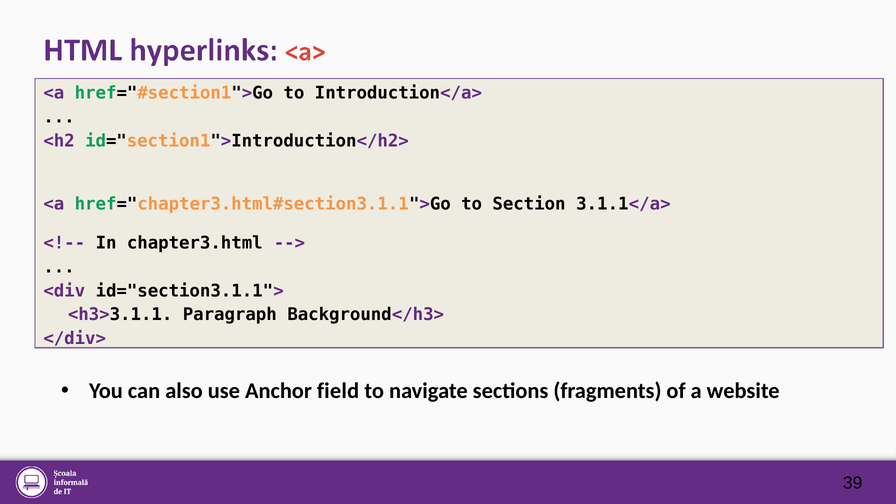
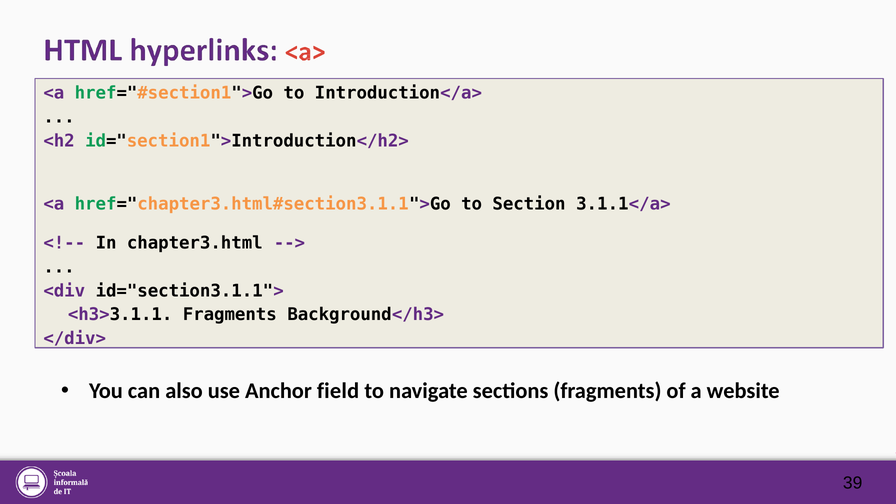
<h3>3.1.1 Paragraph: Paragraph -> Fragments
